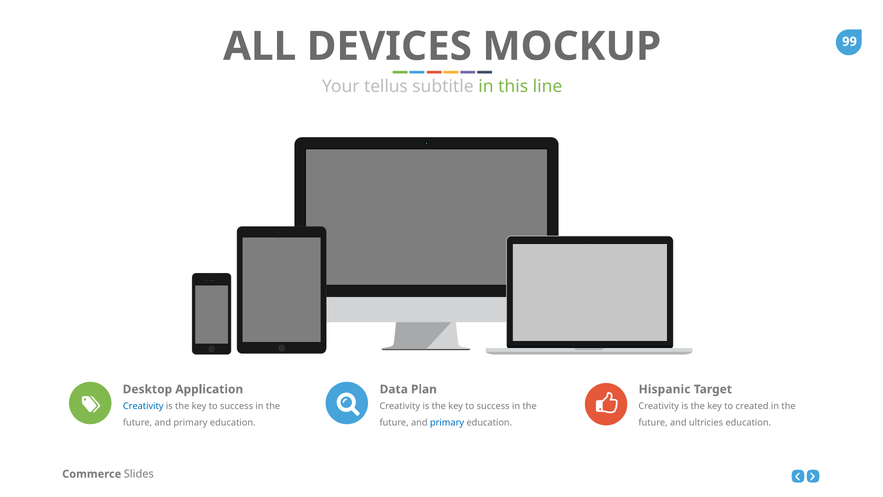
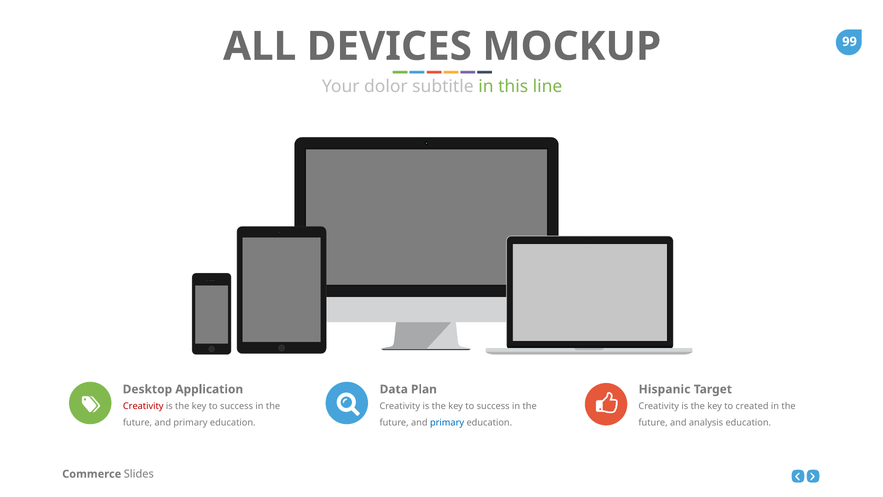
tellus: tellus -> dolor
Creativity at (143, 406) colour: blue -> red
ultricies: ultricies -> analysis
